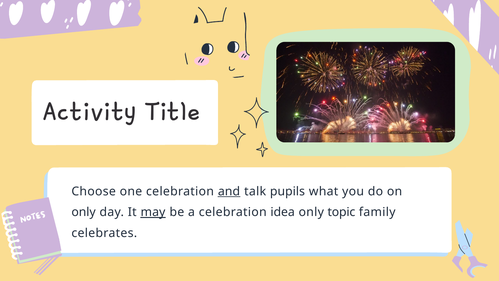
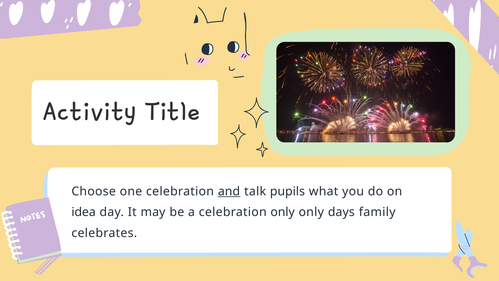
only at (84, 212): only -> idea
may underline: present -> none
celebration idea: idea -> only
topic: topic -> days
